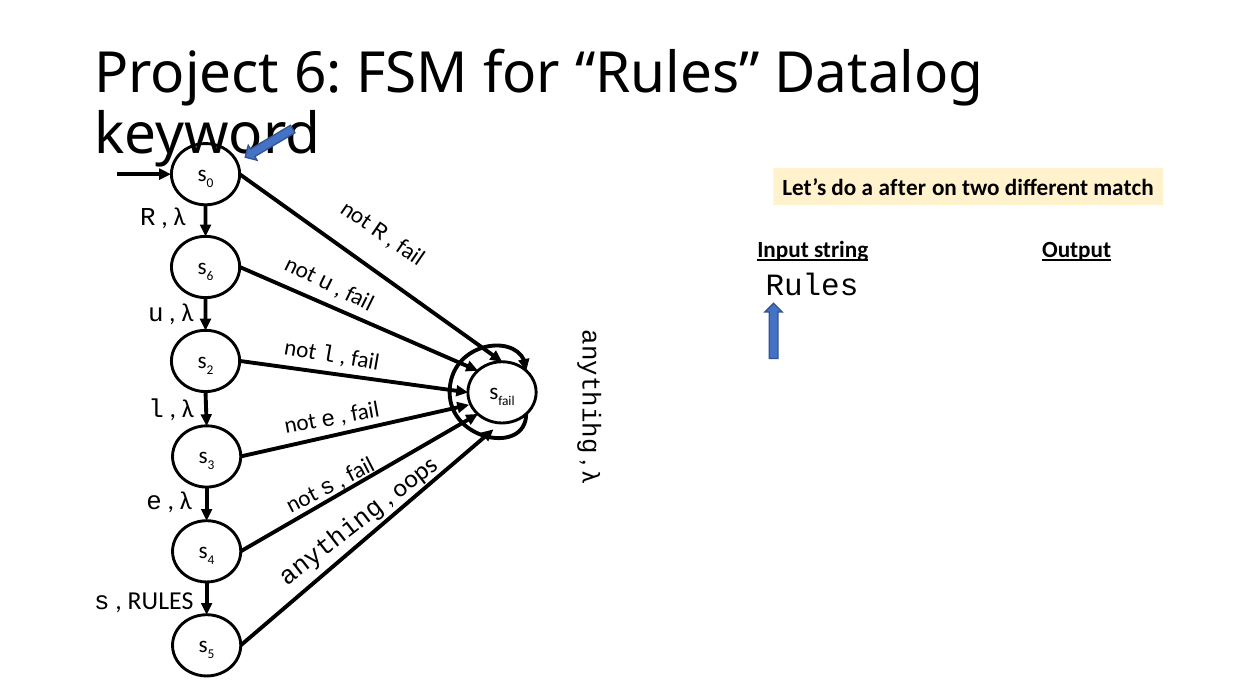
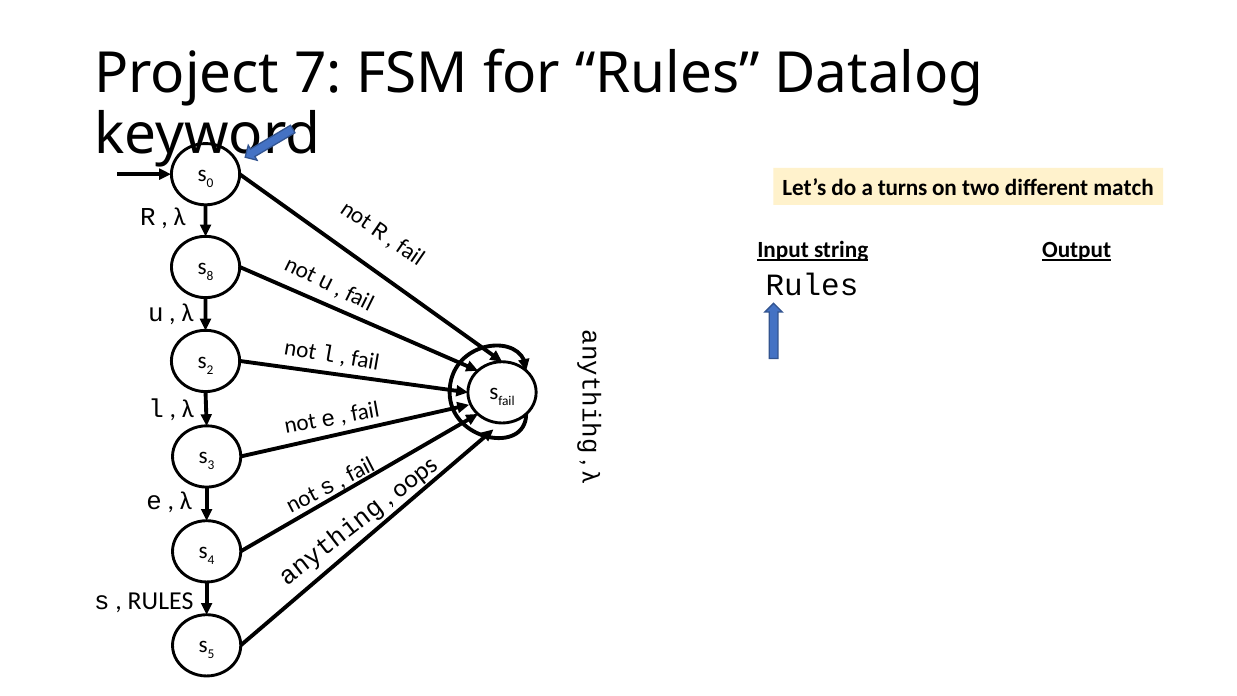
Project 6: 6 -> 7
after: after -> turns
s 6: 6 -> 8
